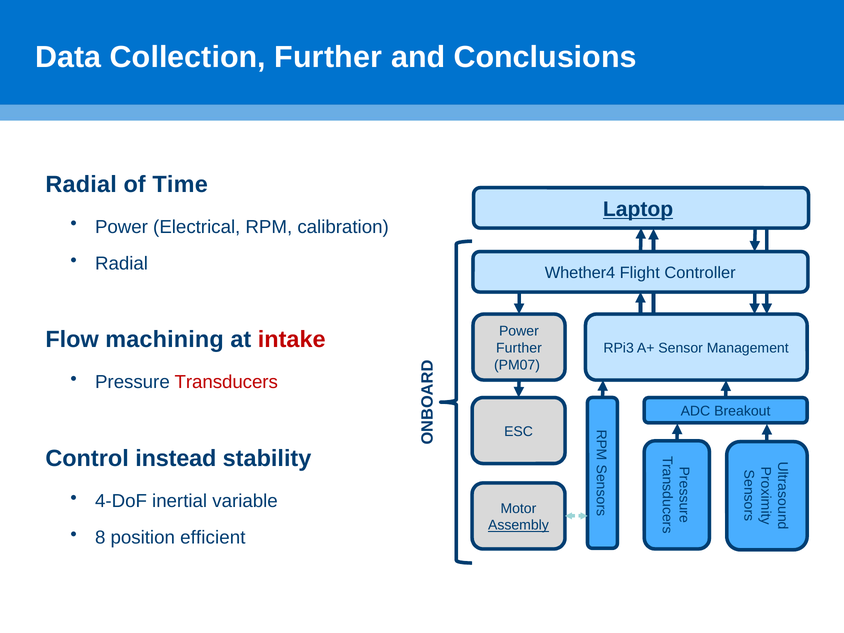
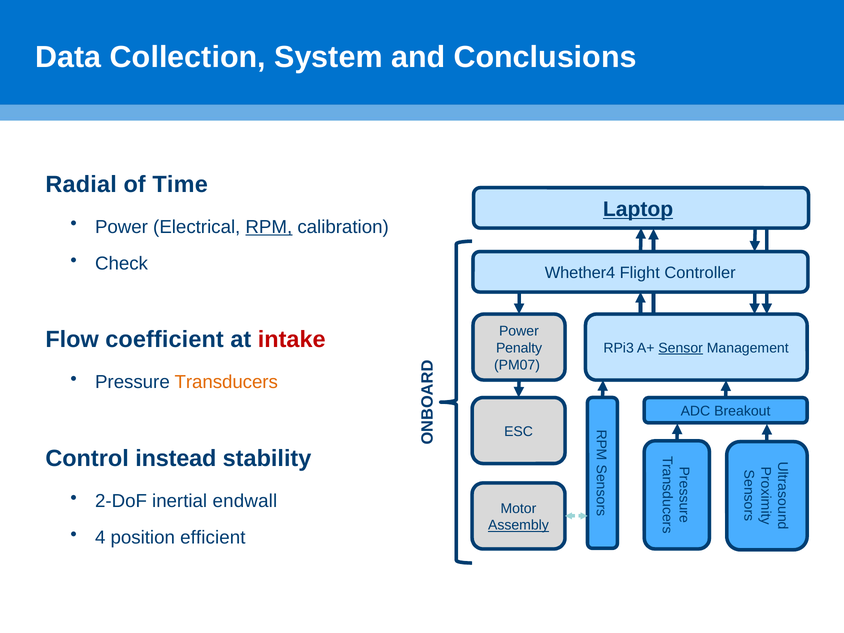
Collection Further: Further -> System
RPM underline: none -> present
Radial at (122, 263): Radial -> Check
machining: machining -> coefficient
Further at (519, 348): Further -> Penalty
Sensor underline: none -> present
Transducers colour: red -> orange
4-DoF: 4-DoF -> 2-DoF
variable: variable -> endwall
8: 8 -> 4
